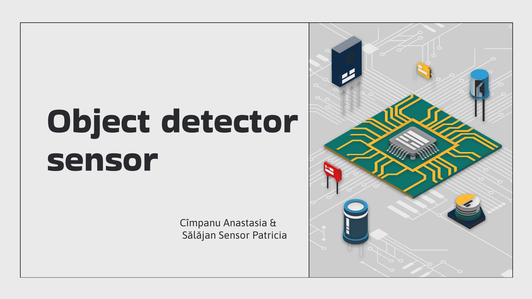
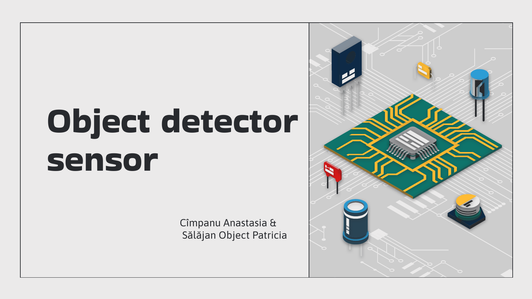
Sălăjan Sensor: Sensor -> Object
